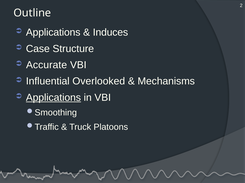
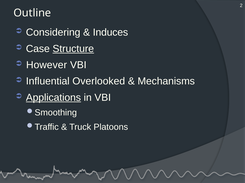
Applications at (53, 33): Applications -> Considering
Structure underline: none -> present
Accurate: Accurate -> However
